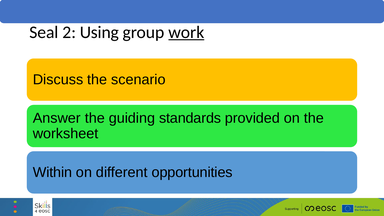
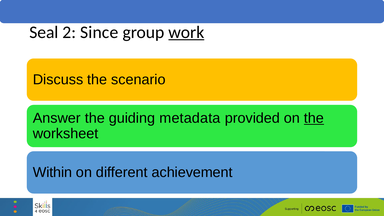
Using: Using -> Since
standards: standards -> metadata
the at (314, 118) underline: none -> present
opportunities: opportunities -> achievement
